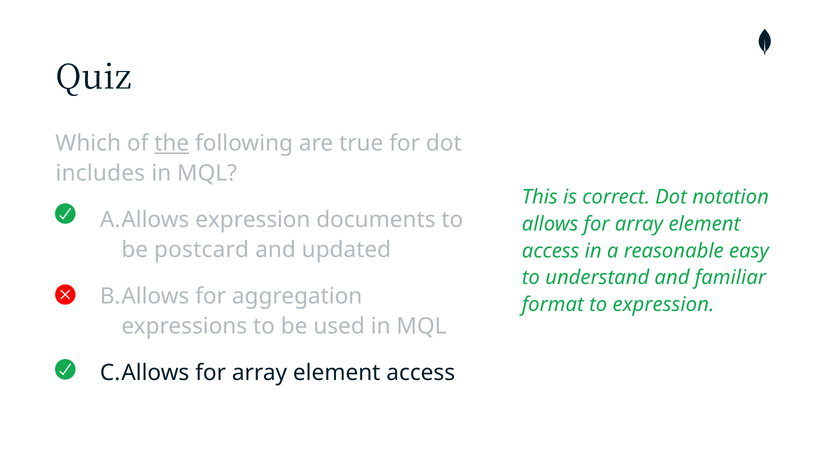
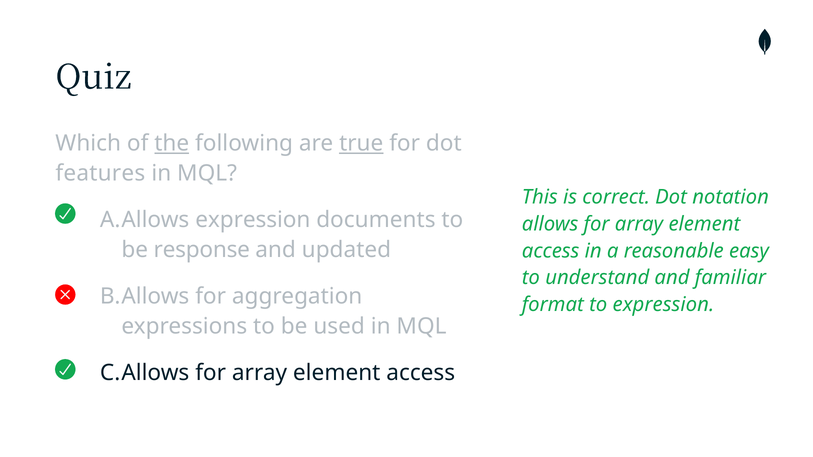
true underline: none -> present
includes: includes -> features
postcard: postcard -> response
